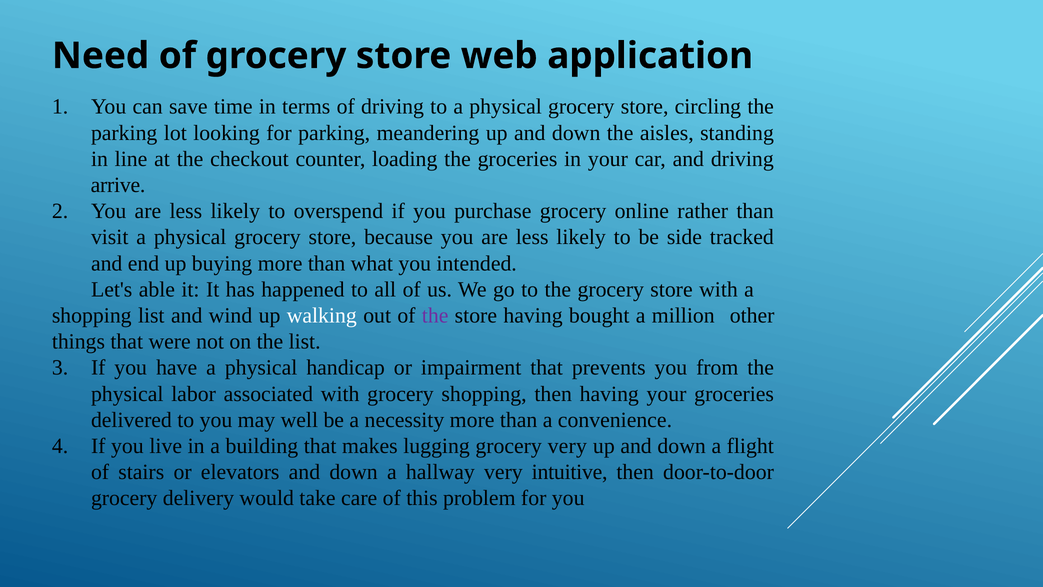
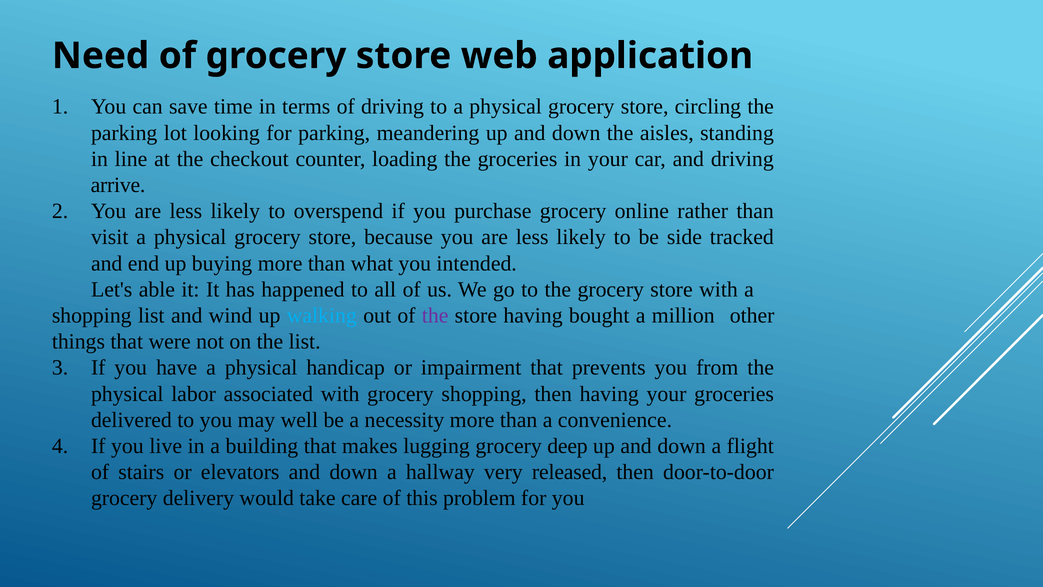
walking colour: white -> light blue
grocery very: very -> deep
intuitive: intuitive -> released
